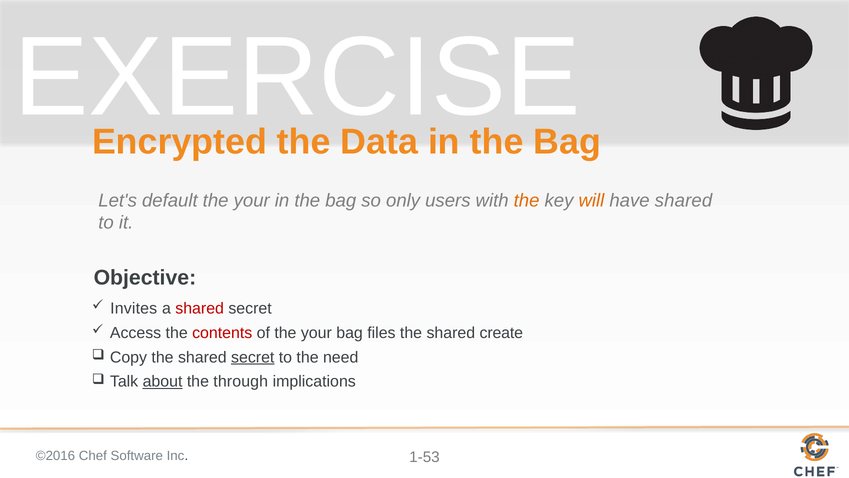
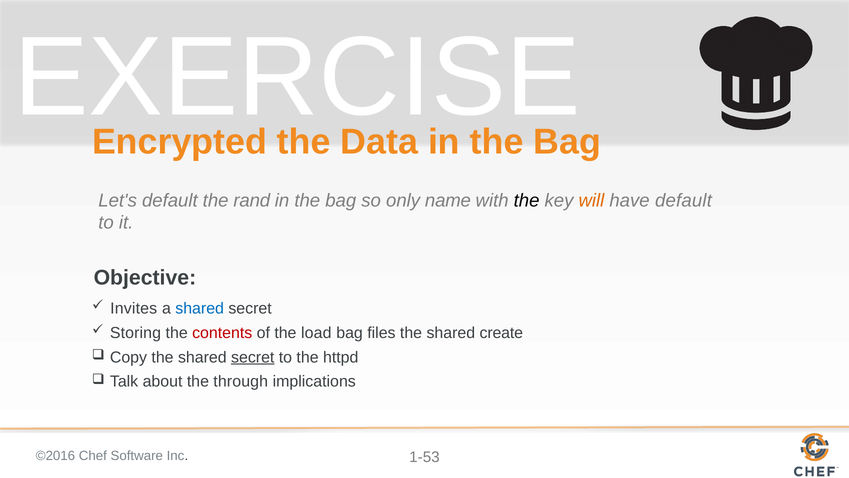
your at (252, 200): your -> rand
users: users -> name
the at (527, 200) colour: orange -> black
have shared: shared -> default
shared at (200, 308) colour: red -> blue
Access: Access -> Storing
of the your: your -> load
need: need -> httpd
about underline: present -> none
